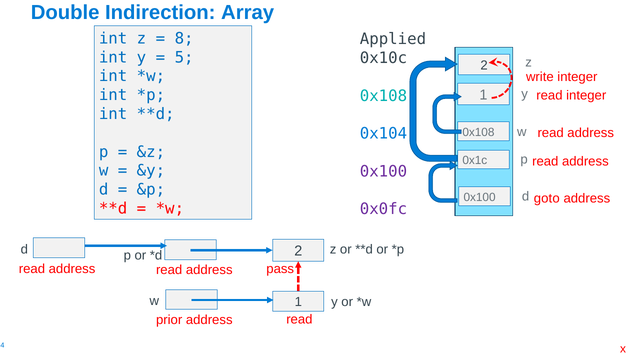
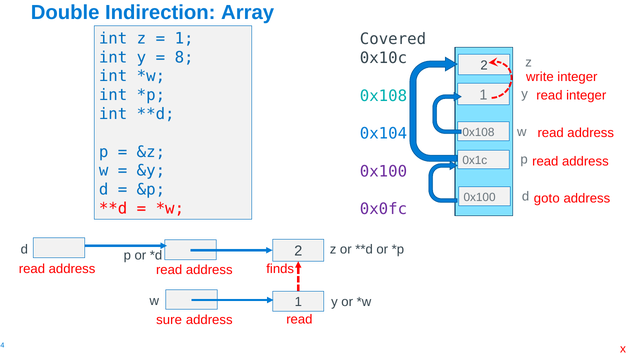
8 at (184, 39): 8 -> 1
Applied: Applied -> Covered
5: 5 -> 8
pass: pass -> finds
prior: prior -> sure
